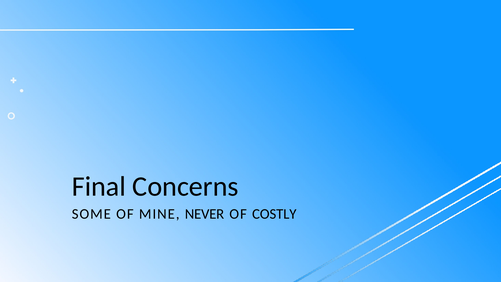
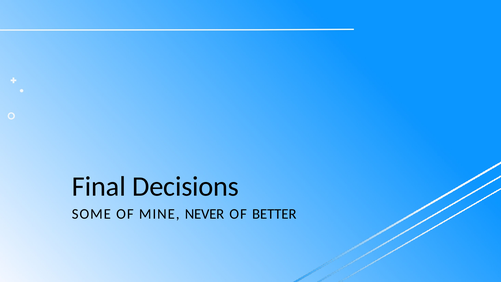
Concerns: Concerns -> Decisions
COSTLY: COSTLY -> BETTER
